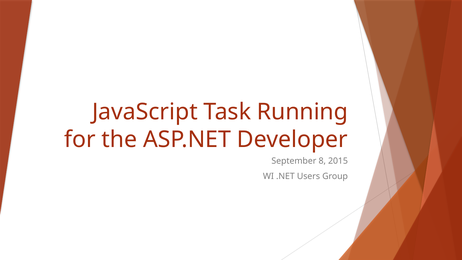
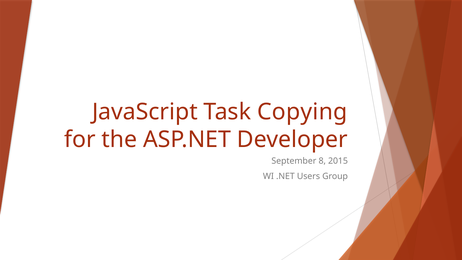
Running: Running -> Copying
